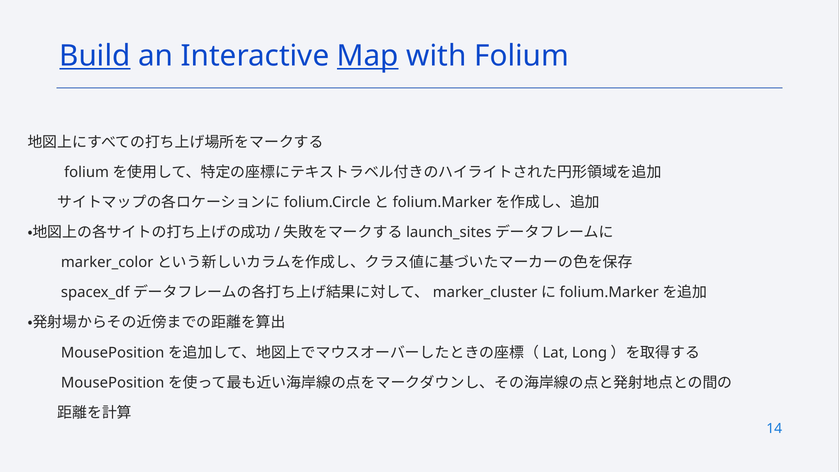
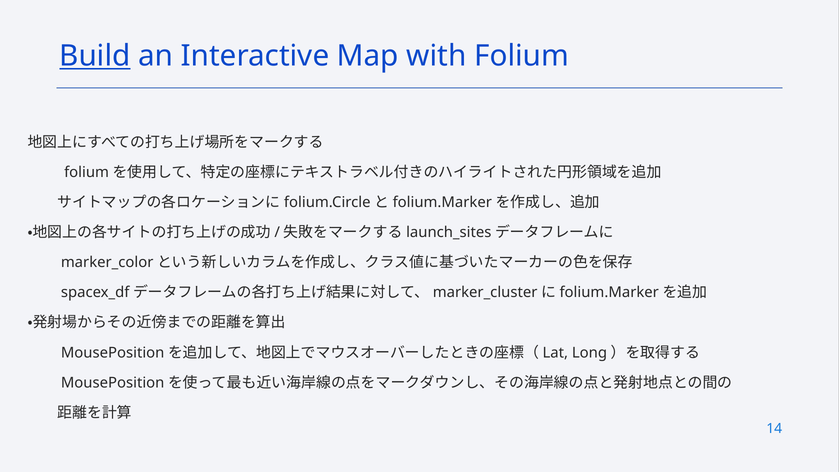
Map underline: present -> none
